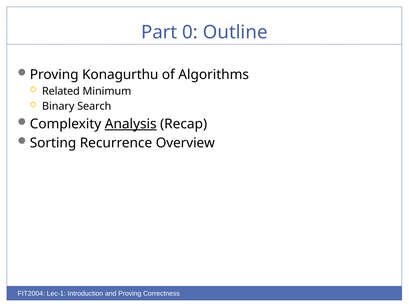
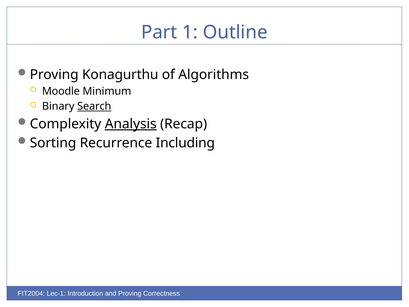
0: 0 -> 1
Related: Related -> Moodle
Search underline: none -> present
Overview: Overview -> Including
